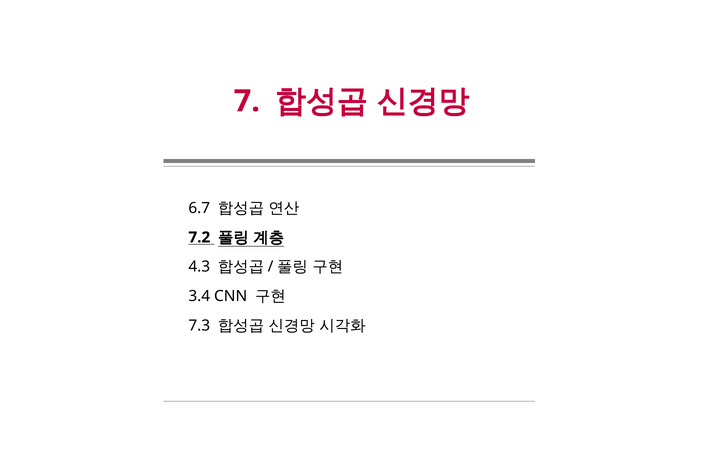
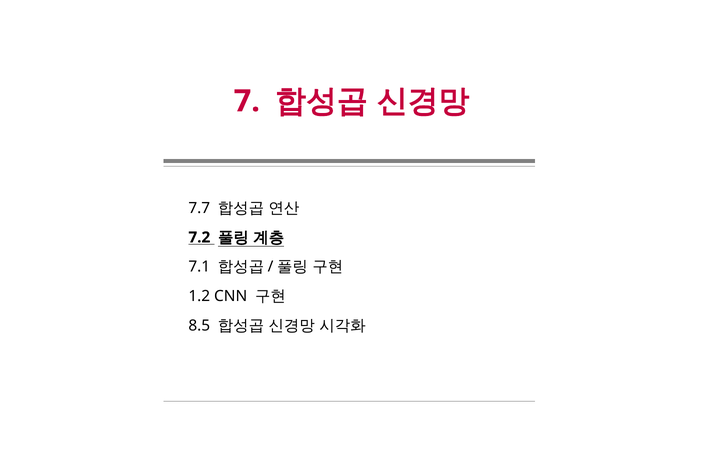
6.7: 6.7 -> 7.7
4.3: 4.3 -> 7.1
3.4: 3.4 -> 1.2
7.3: 7.3 -> 8.5
